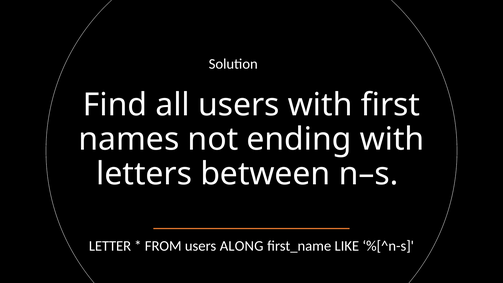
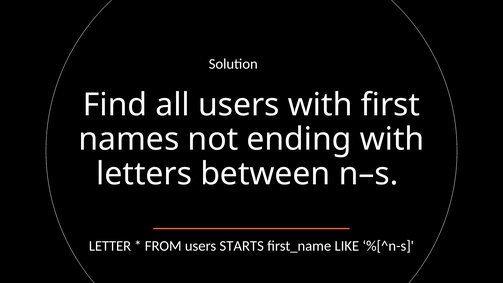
ALONG: ALONG -> STARTS
